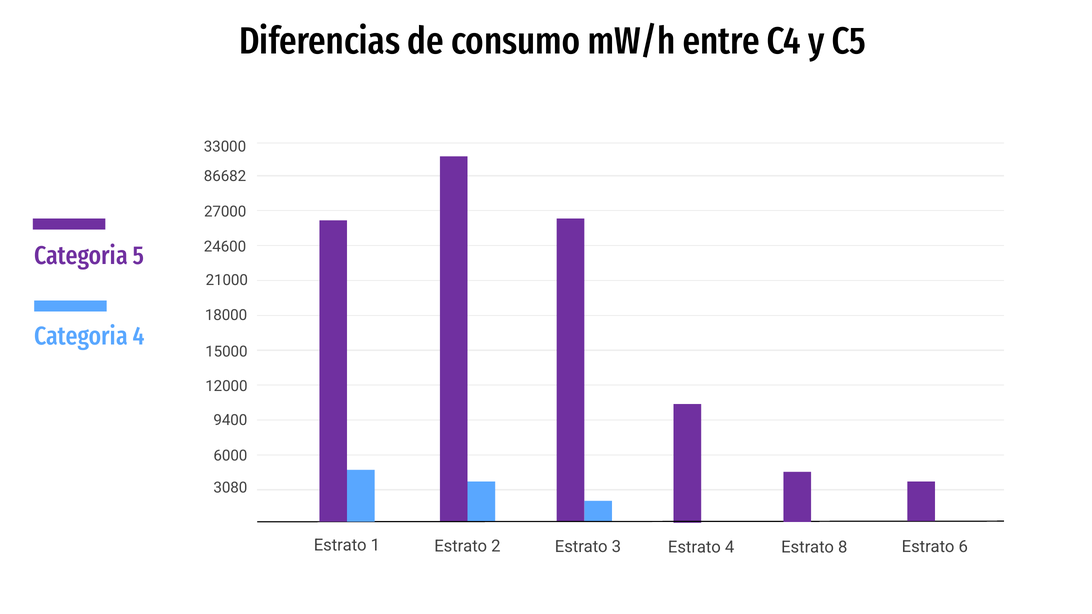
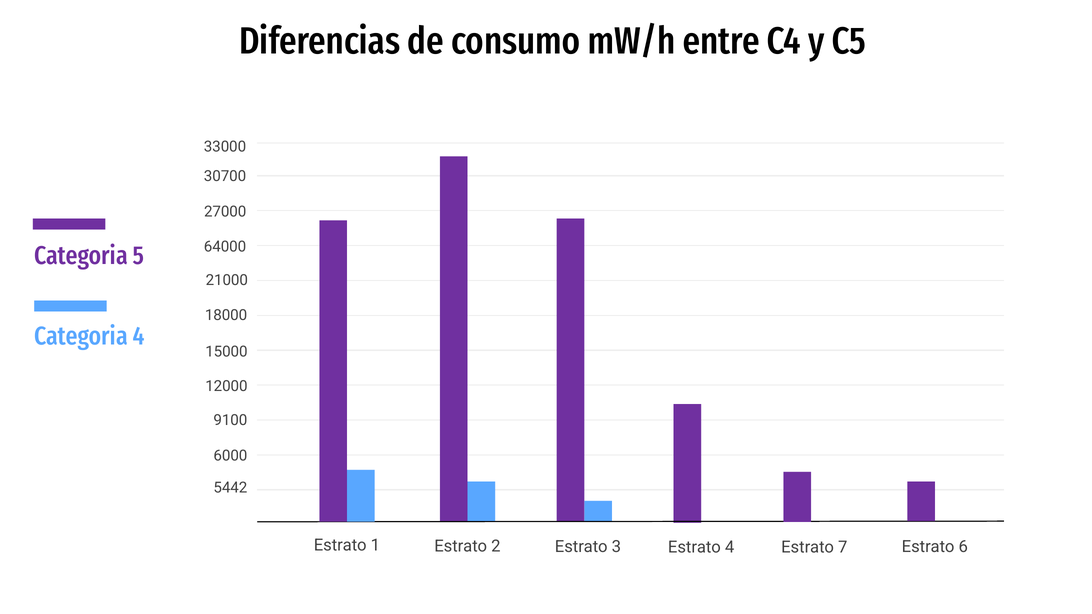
86682: 86682 -> 30700
24600: 24600 -> 64000
9400: 9400 -> 9100
3080: 3080 -> 5442
8: 8 -> 7
